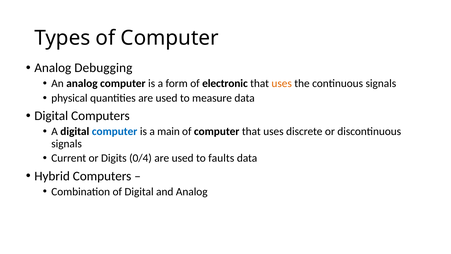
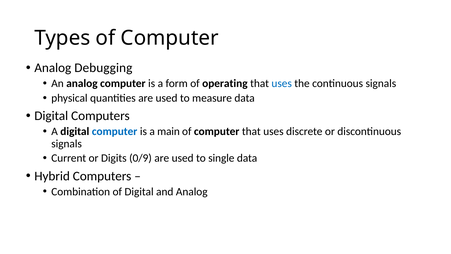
electronic: electronic -> operating
uses at (282, 83) colour: orange -> blue
0/4: 0/4 -> 0/9
faults: faults -> single
